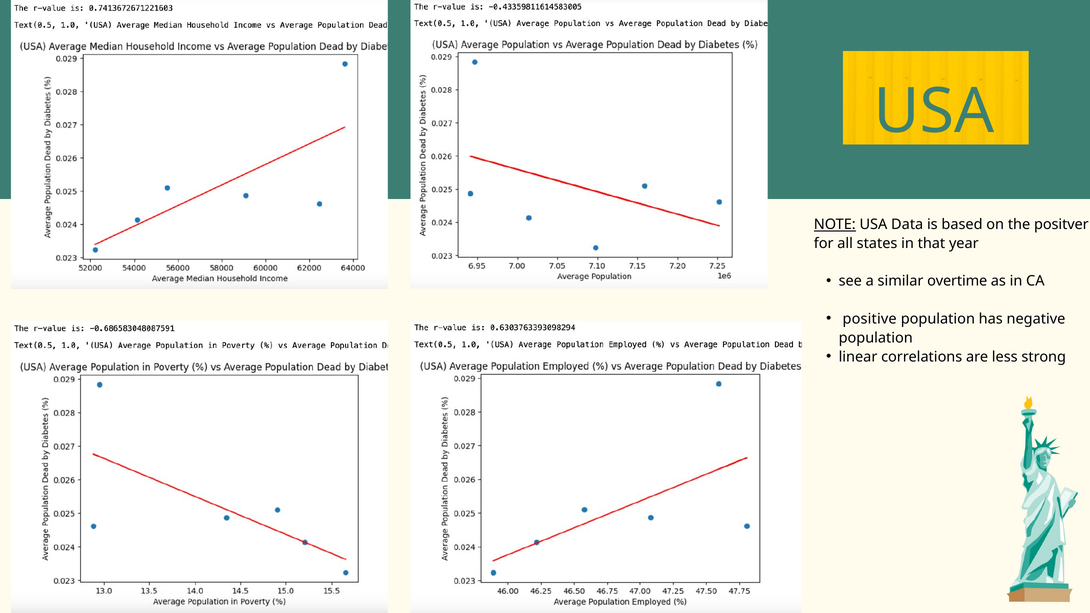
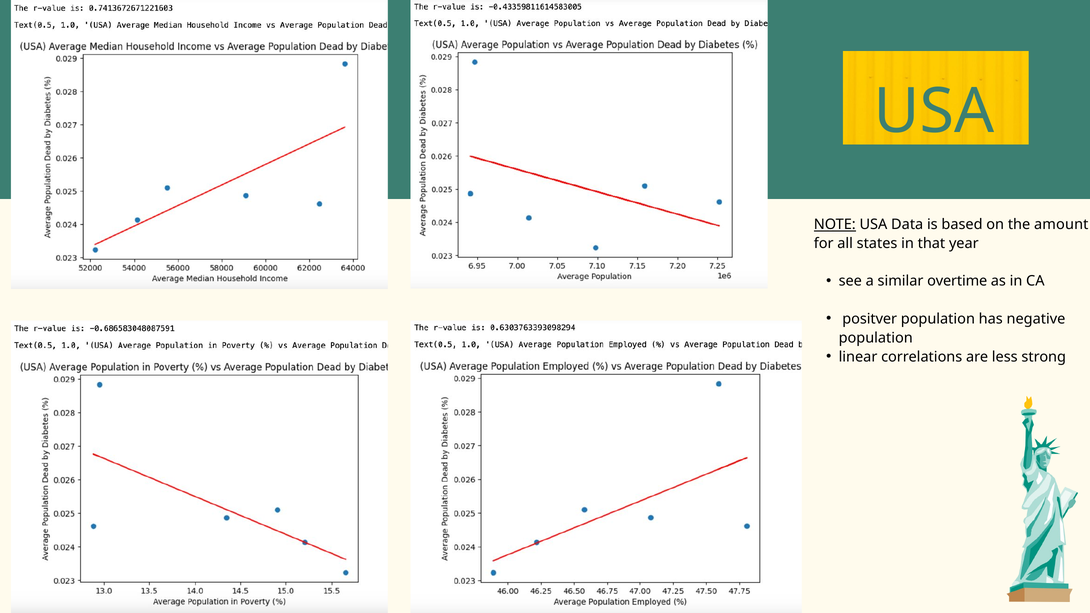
positver: positver -> amount
positive: positive -> positver
